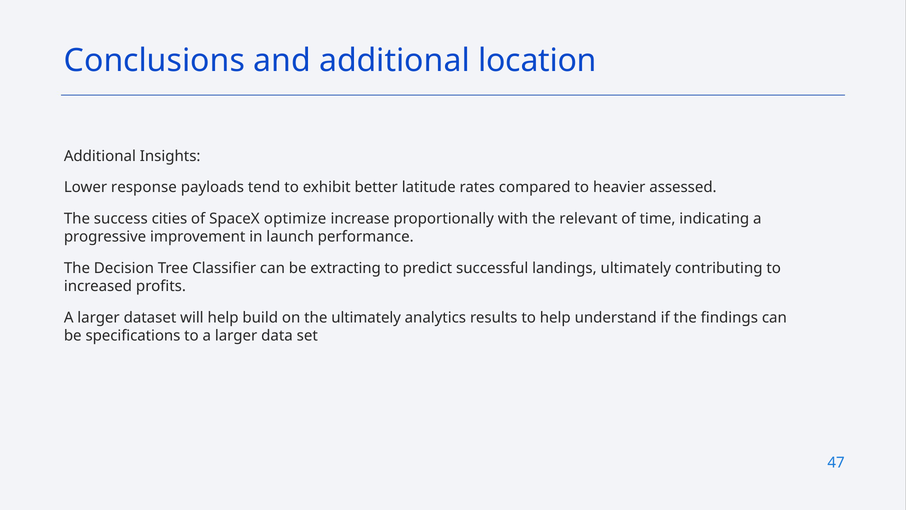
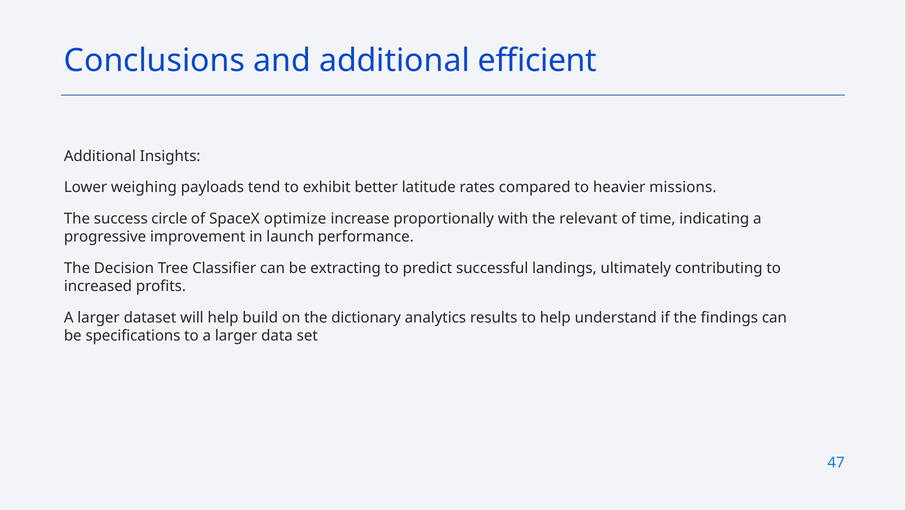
location: location -> efficient
response: response -> weighing
assessed: assessed -> missions
cities: cities -> circle
the ultimately: ultimately -> dictionary
